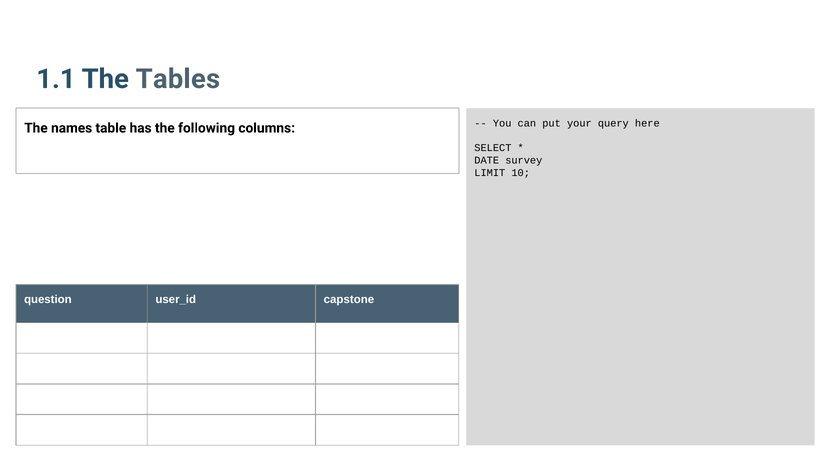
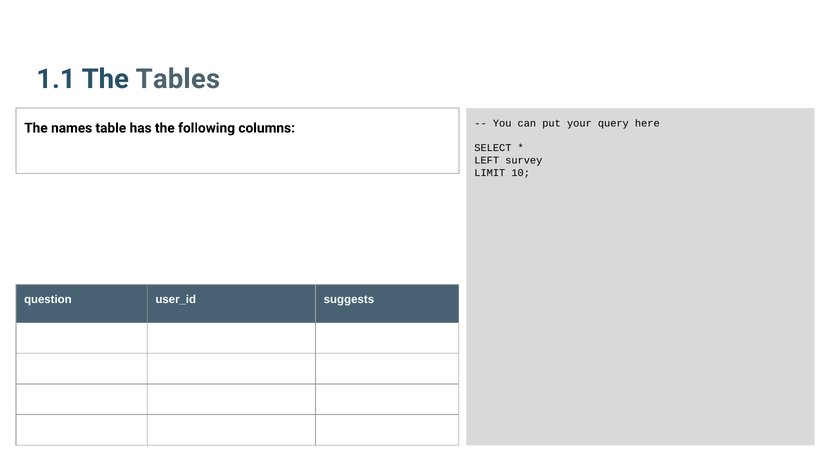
DATE: DATE -> LEFT
capstone: capstone -> suggests
